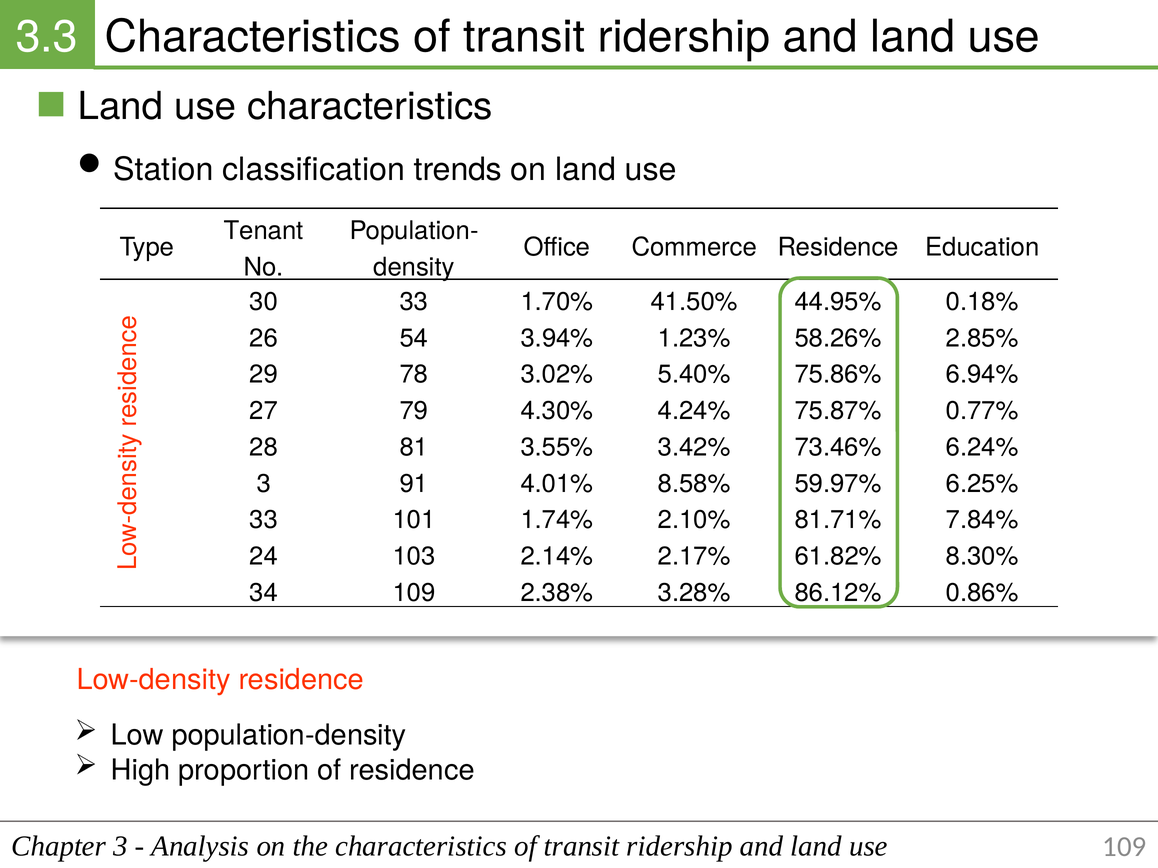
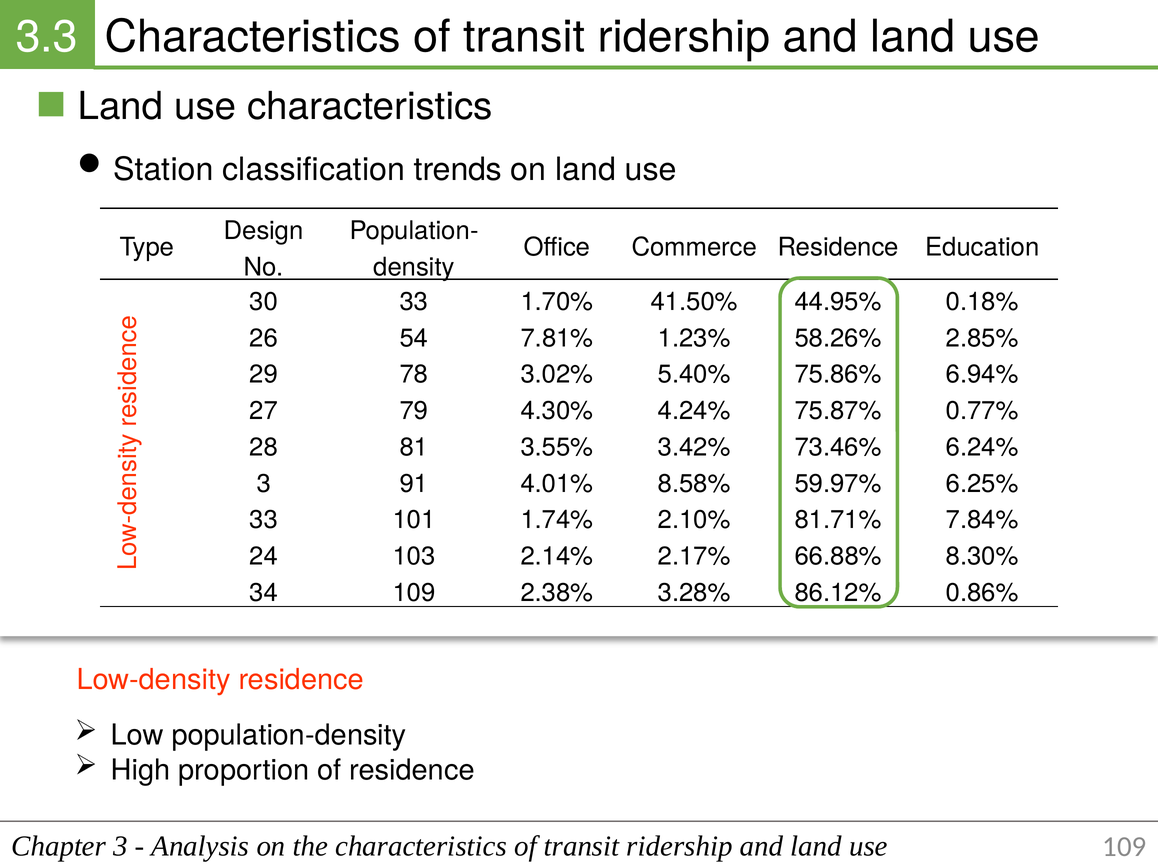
Tenant: Tenant -> Design
3.94%: 3.94% -> 7.81%
61.82%: 61.82% -> 66.88%
